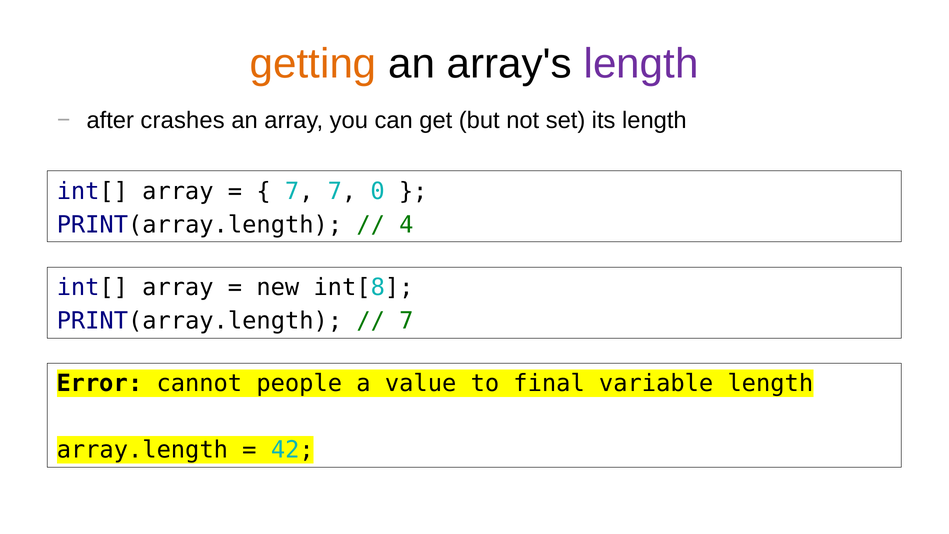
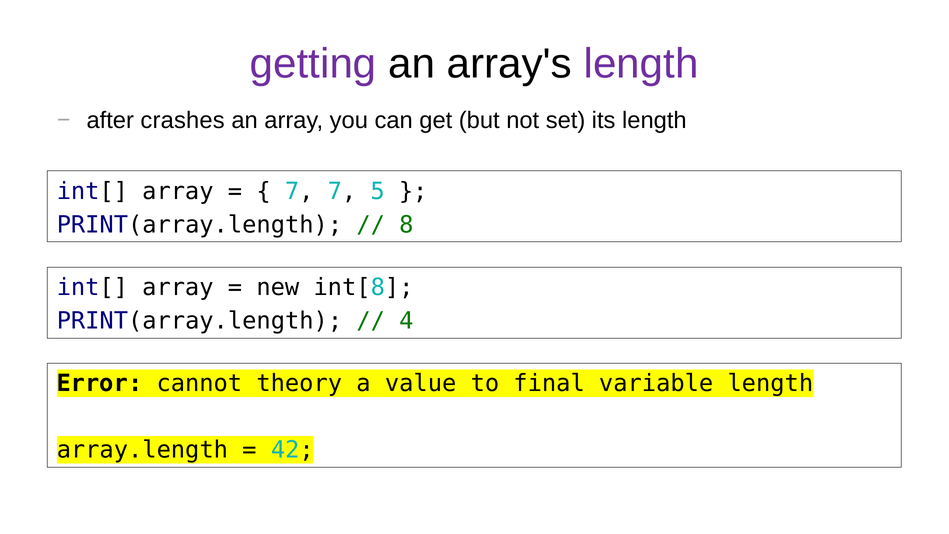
getting colour: orange -> purple
0: 0 -> 5
4: 4 -> 8
7 at (406, 321): 7 -> 4
people: people -> theory
